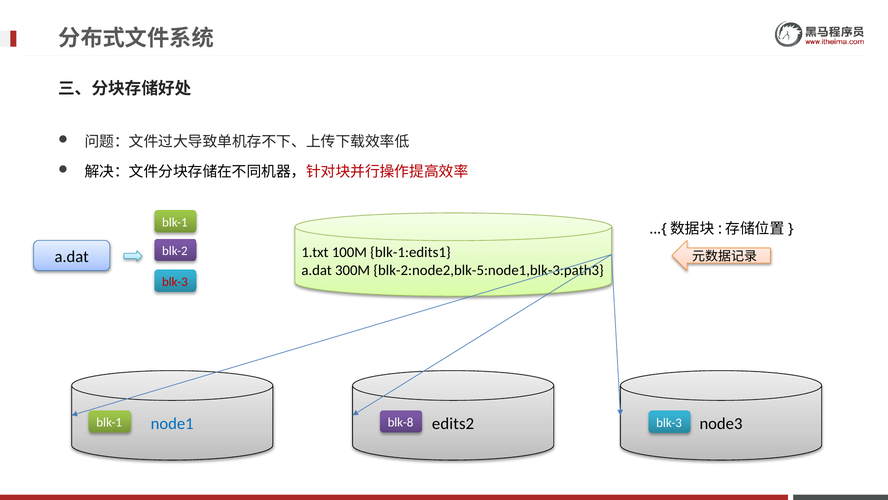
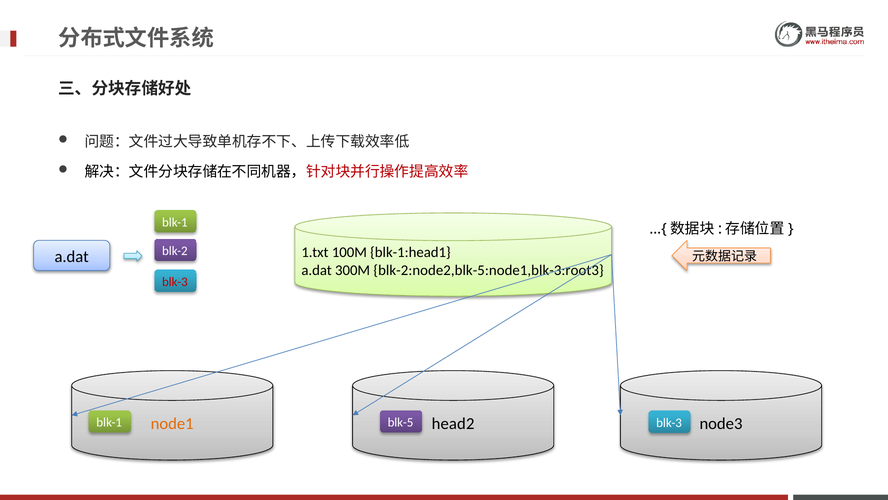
blk-1:edits1: blk-1:edits1 -> blk-1:head1
blk-2:node2,blk-5:node1,blk-3:path3: blk-2:node2,blk-5:node1,blk-3:path3 -> blk-2:node2,blk-5:node1,blk-3:root3
node1 colour: blue -> orange
blk-8: blk-8 -> blk-5
edits2: edits2 -> head2
